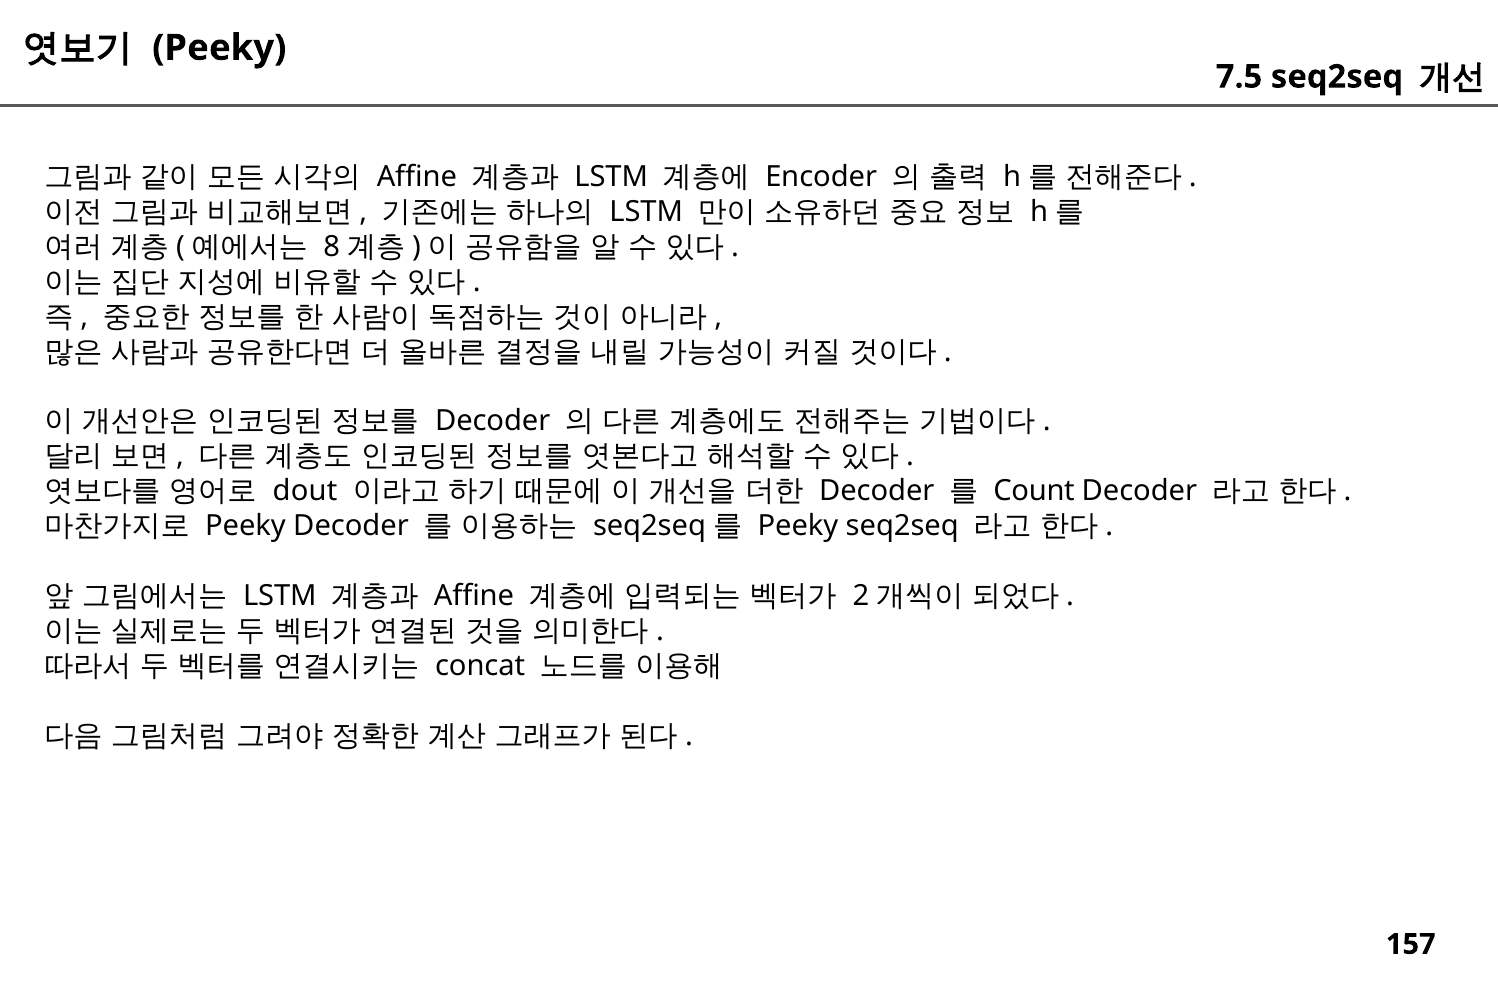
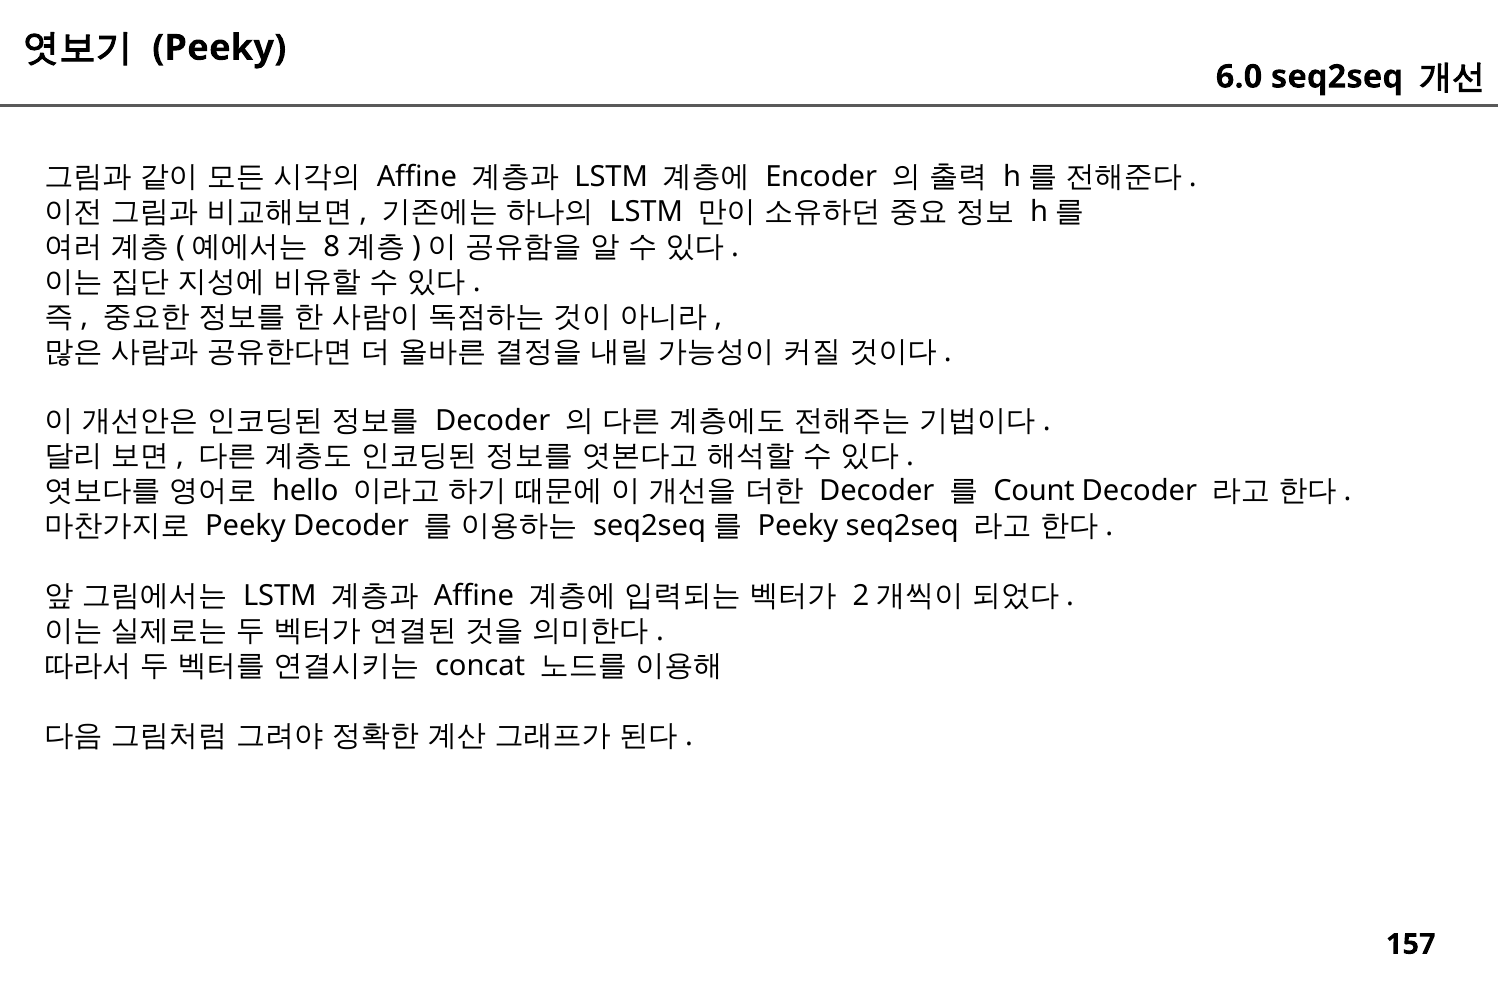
7.5: 7.5 -> 6.0
dout: dout -> hello
